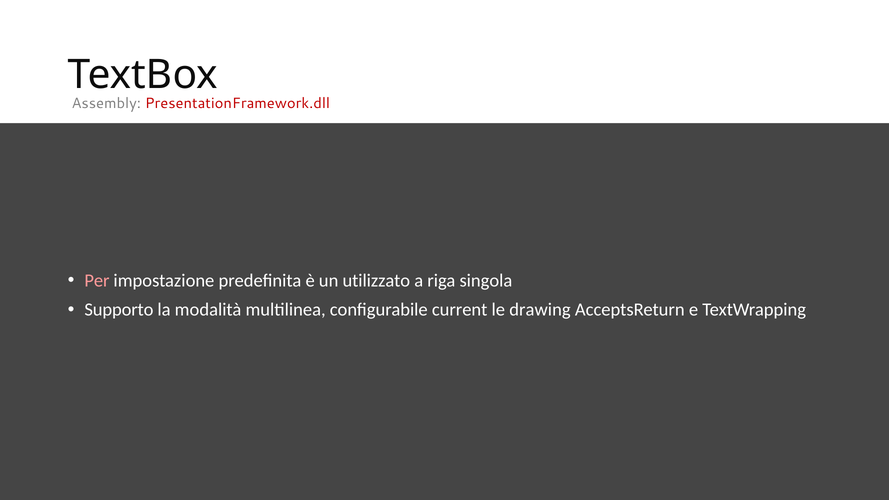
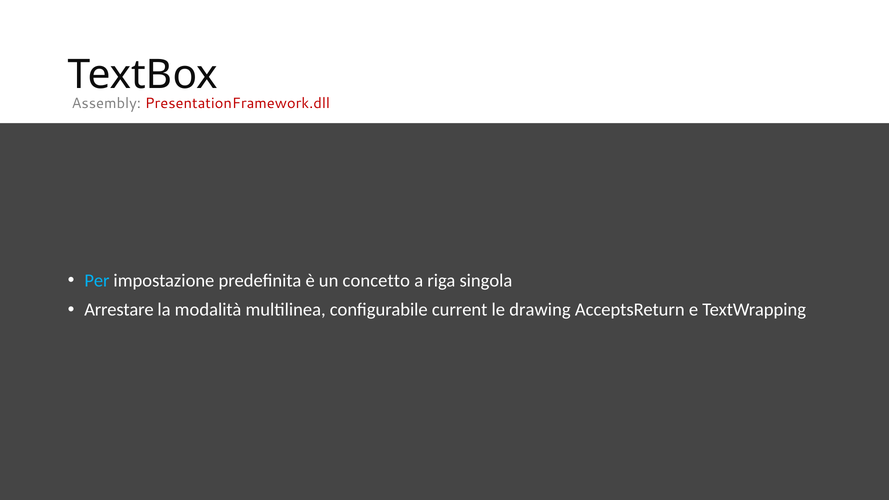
Per colour: pink -> light blue
utilizzato: utilizzato -> concetto
Supporto: Supporto -> Arrestare
